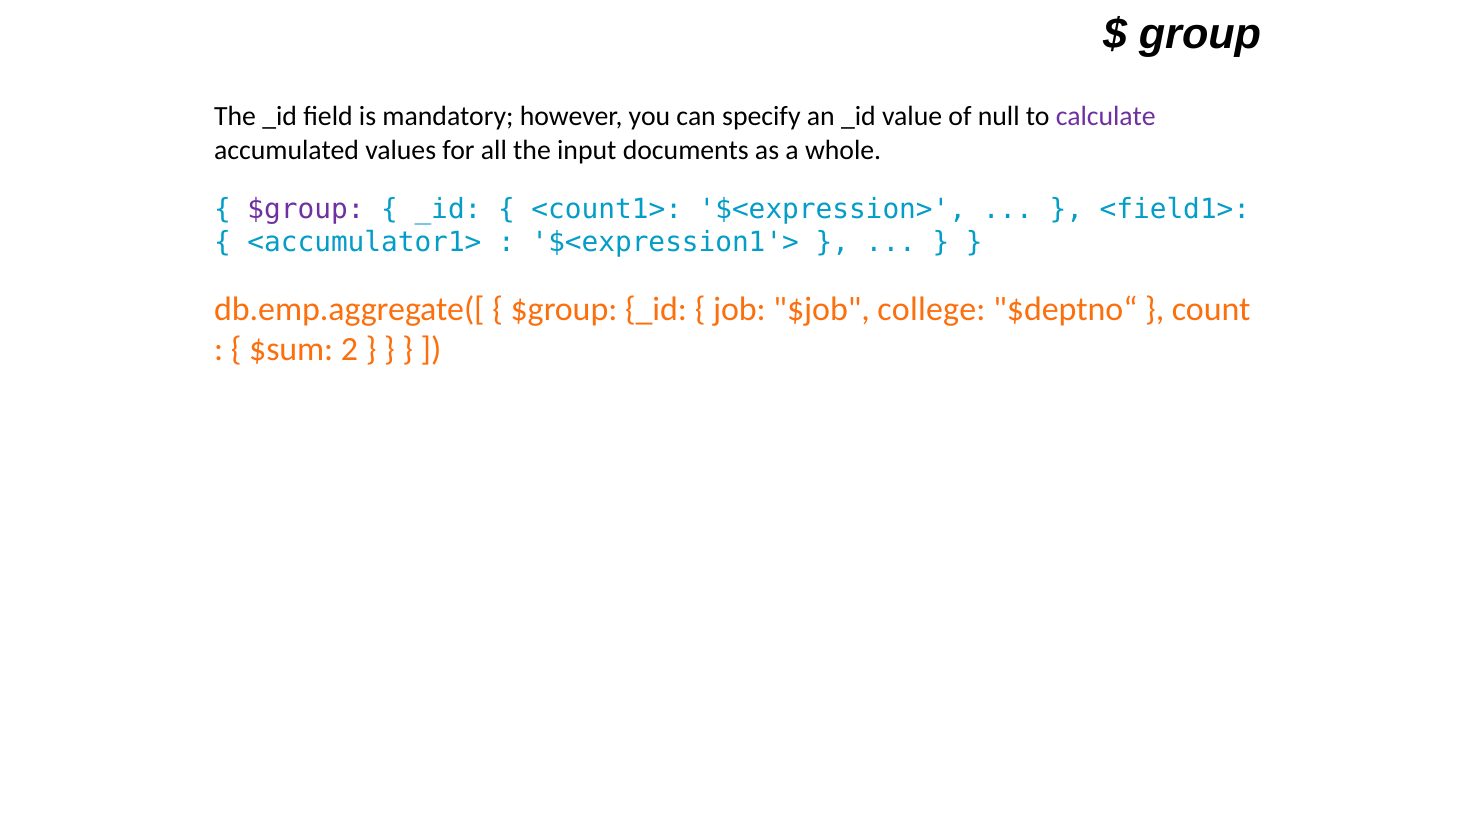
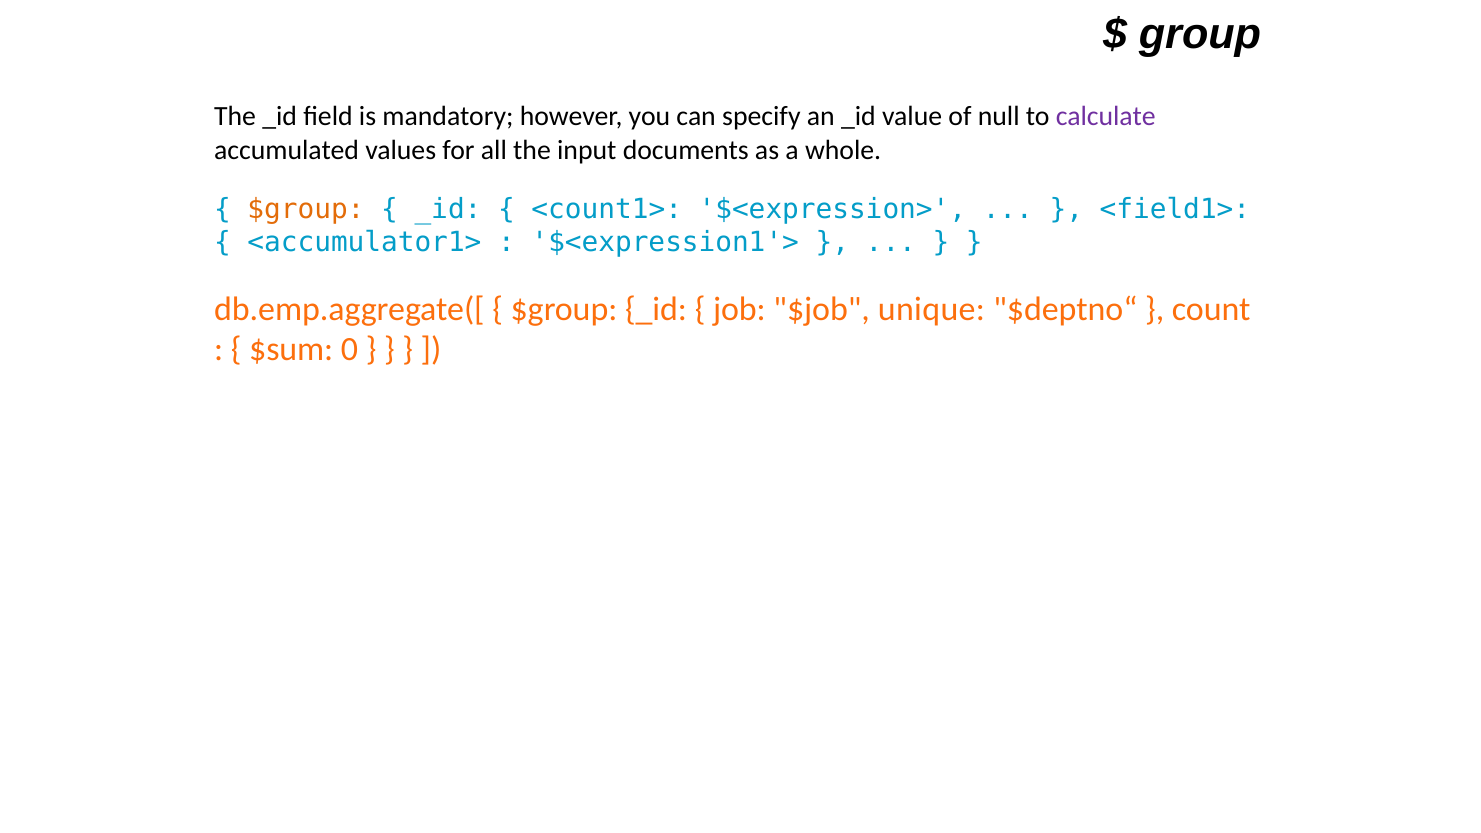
$group at (306, 209) colour: purple -> orange
college: college -> unique
2: 2 -> 0
